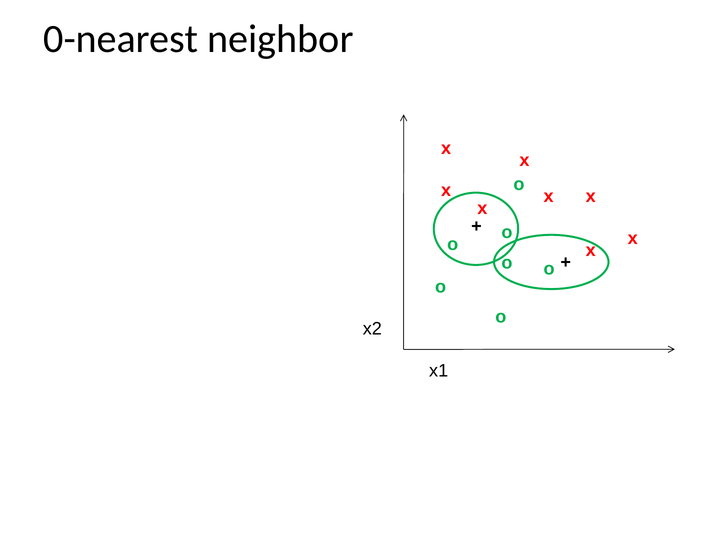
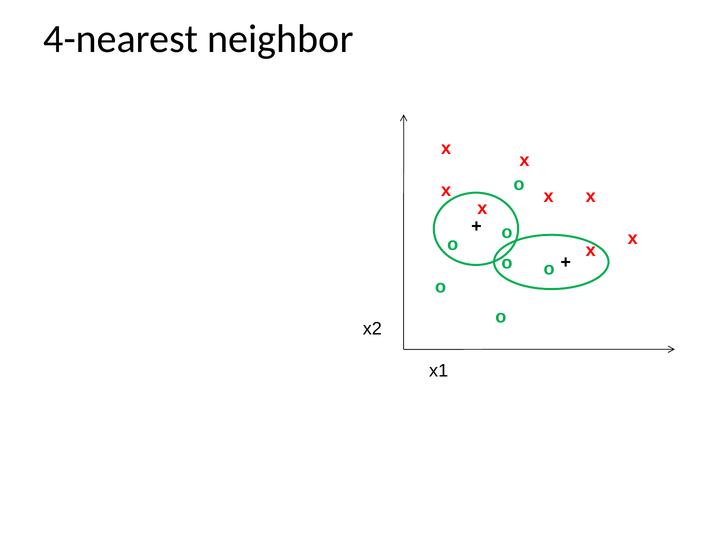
0-nearest: 0-nearest -> 4-nearest
